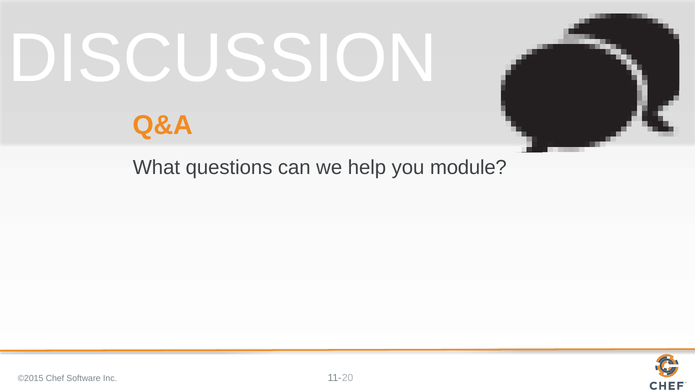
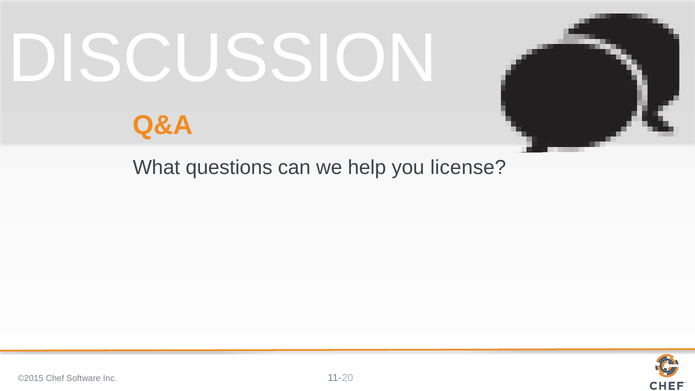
module: module -> license
